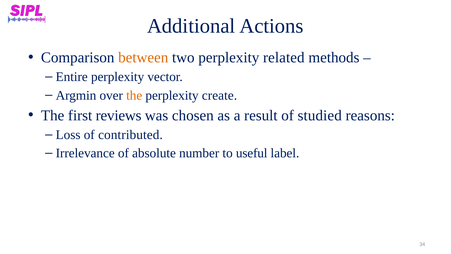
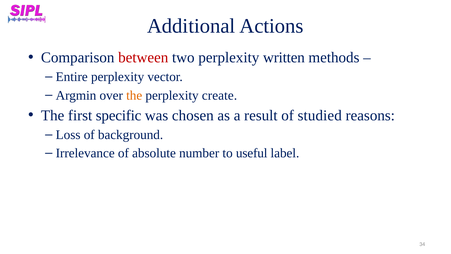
between colour: orange -> red
related: related -> written
reviews: reviews -> specific
contributed: contributed -> background
